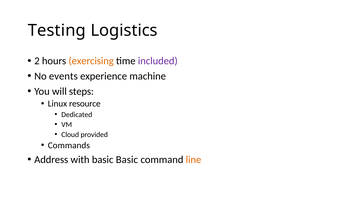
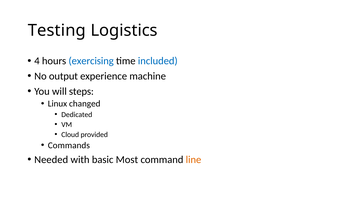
2: 2 -> 4
exercising colour: orange -> blue
included colour: purple -> blue
events: events -> output
resource: resource -> changed
Address: Address -> Needed
basic Basic: Basic -> Most
